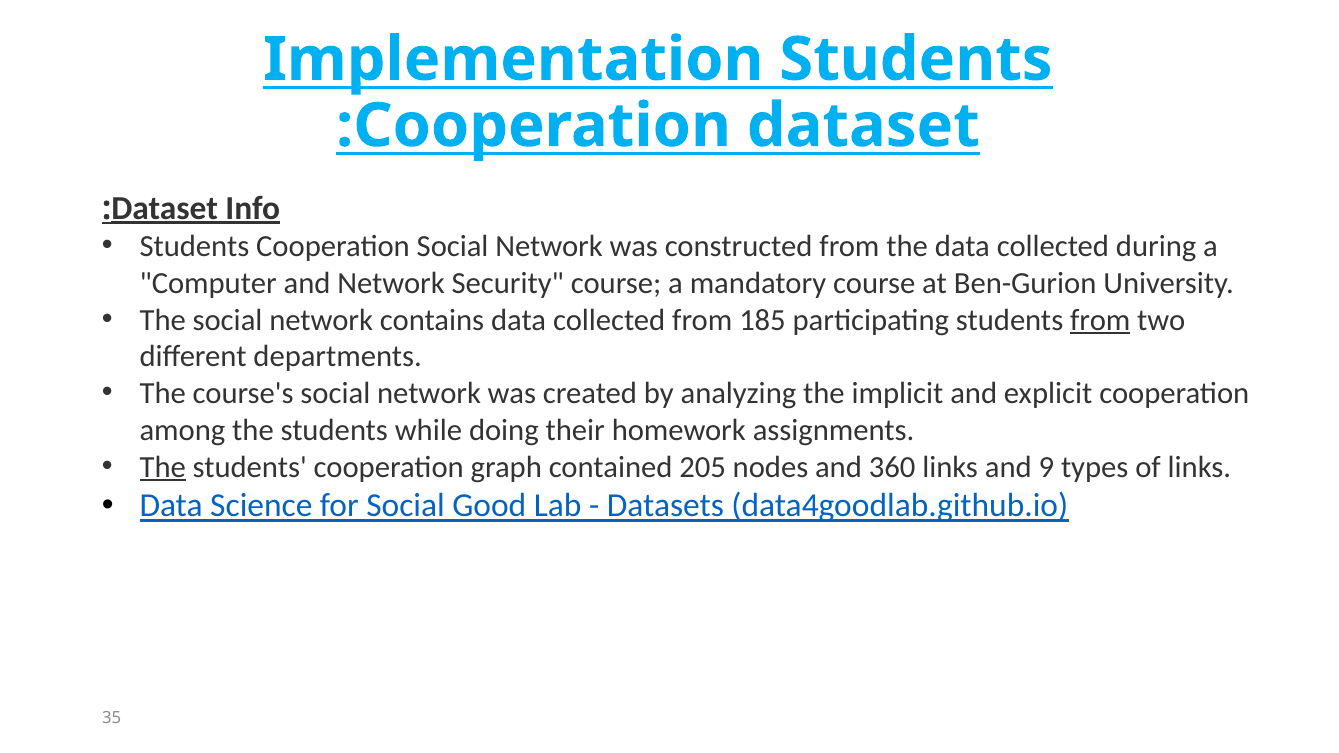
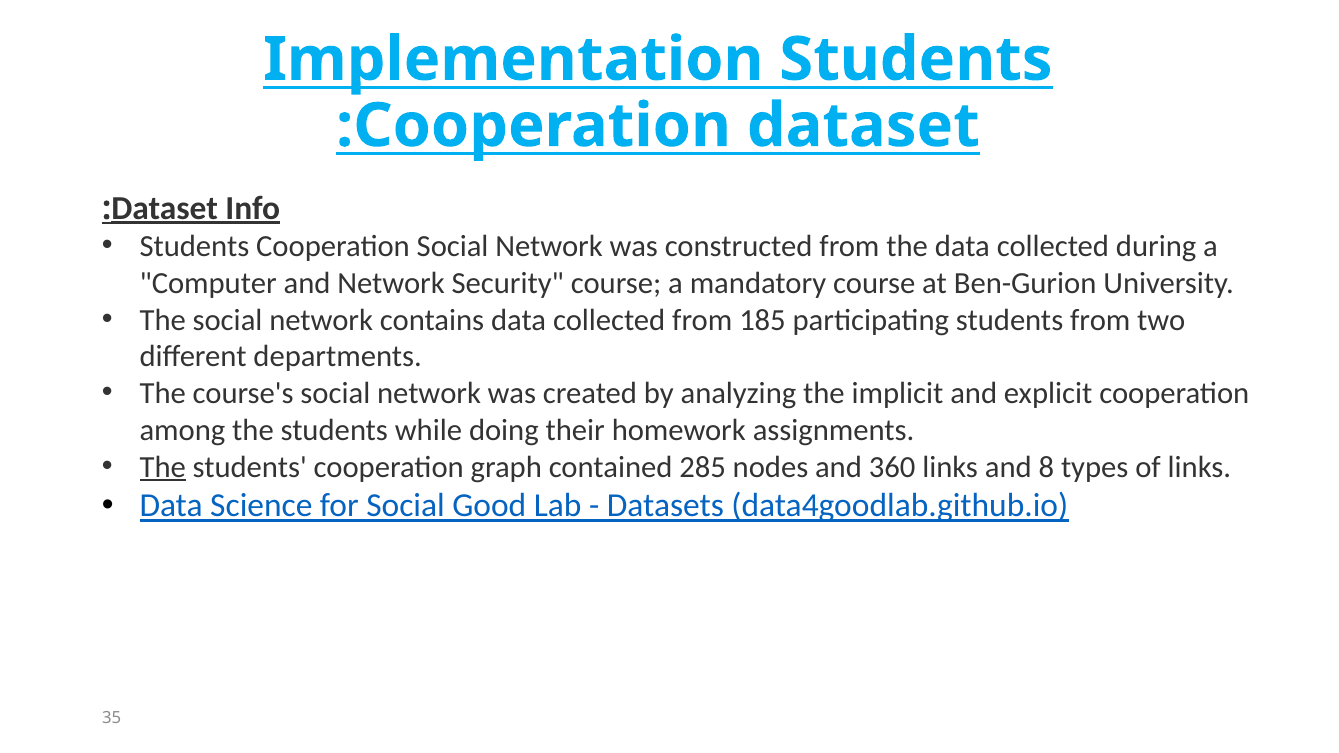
from at (1100, 320) underline: present -> none
205: 205 -> 285
9: 9 -> 8
